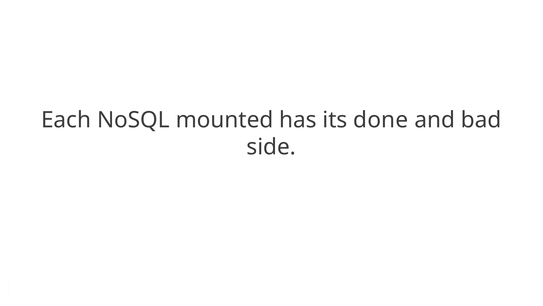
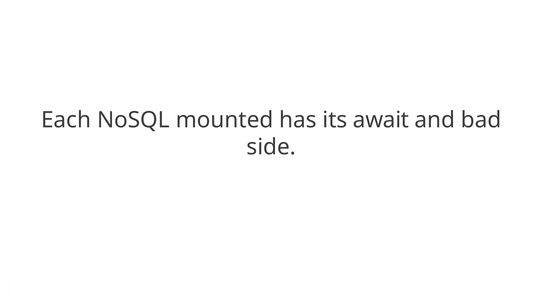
done: done -> await
